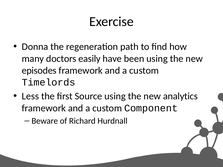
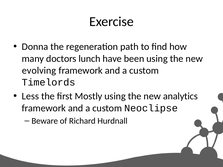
easily: easily -> lunch
episodes: episodes -> evolving
Source: Source -> Mostly
Component: Component -> Neoclipse
